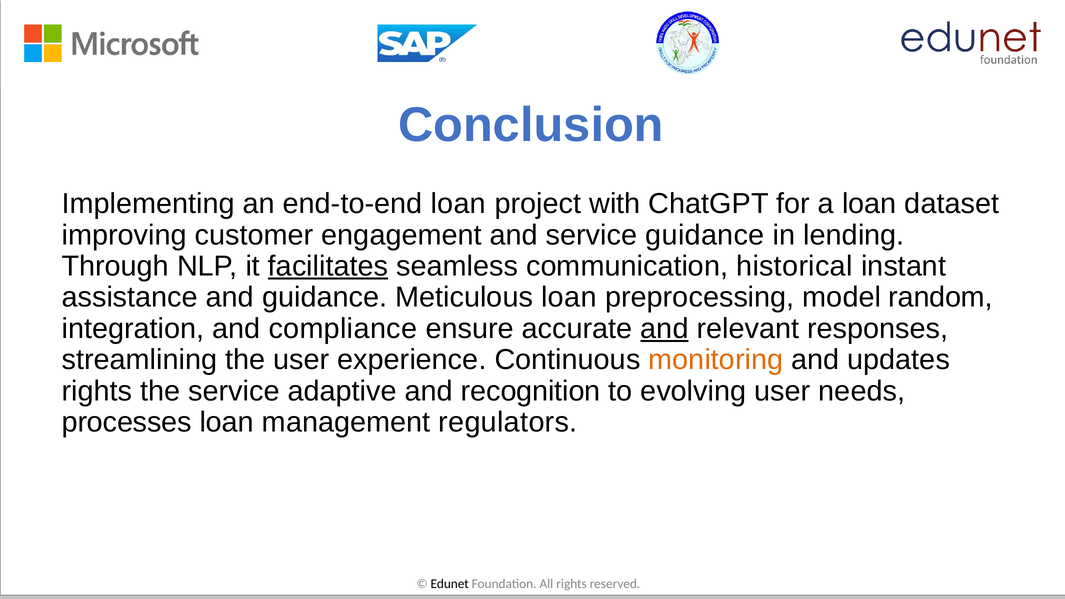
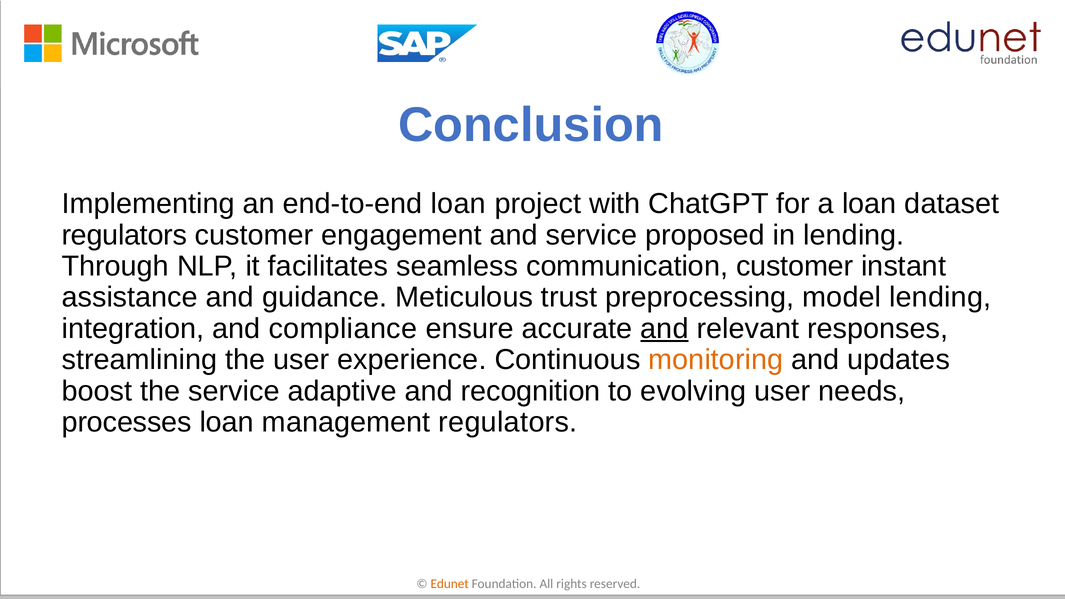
improving at (124, 235): improving -> regulators
service guidance: guidance -> proposed
facilitates underline: present -> none
communication historical: historical -> customer
Meticulous loan: loan -> trust
model random: random -> lending
rights at (97, 391): rights -> boost
Edunet colour: black -> orange
